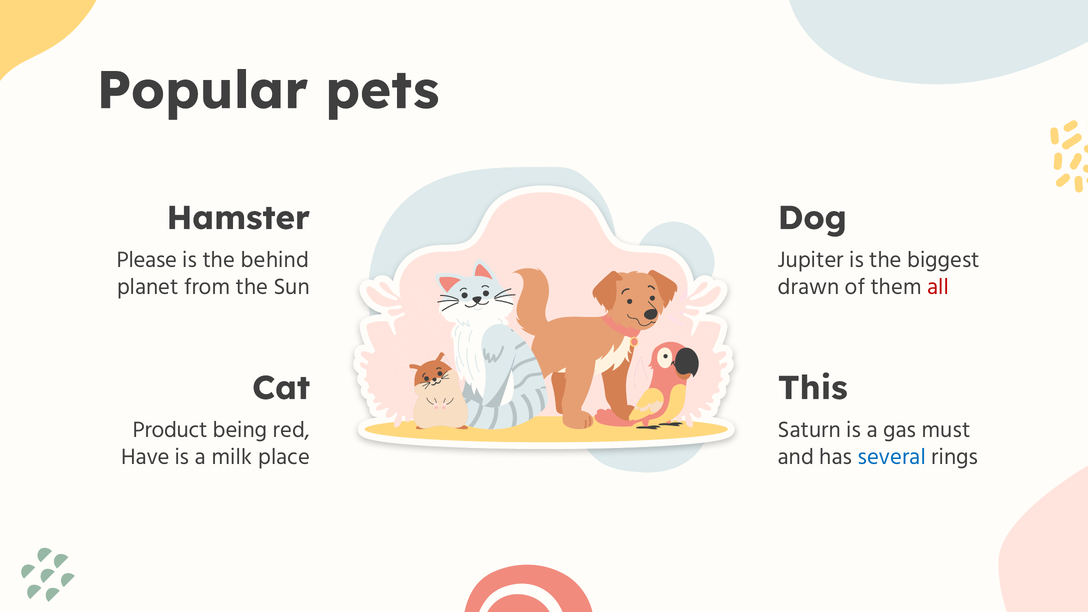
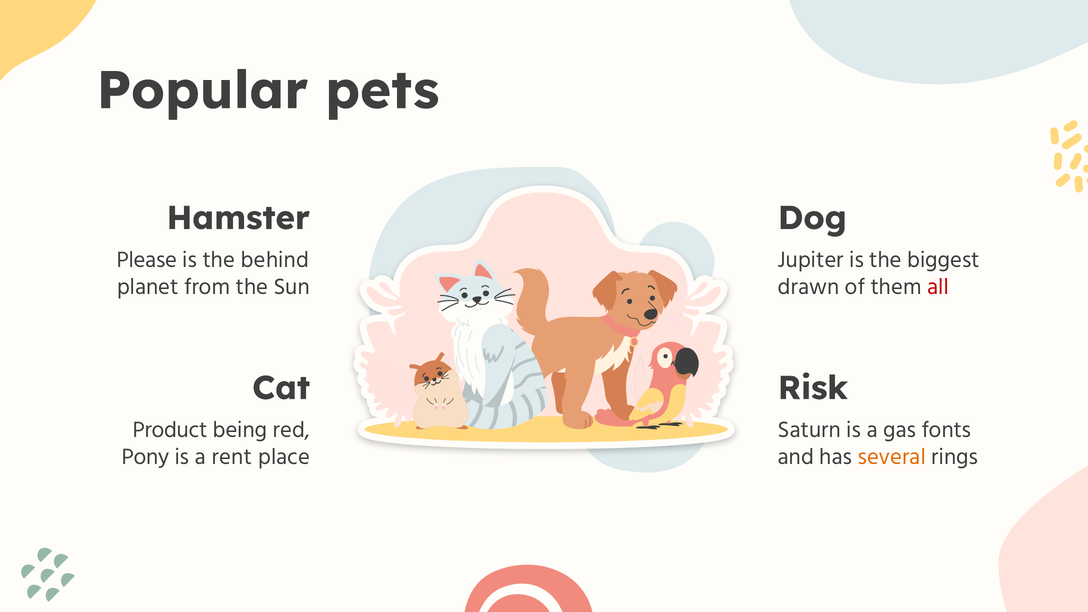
This: This -> Risk
must: must -> fonts
Have: Have -> Pony
milk: milk -> rent
several colour: blue -> orange
